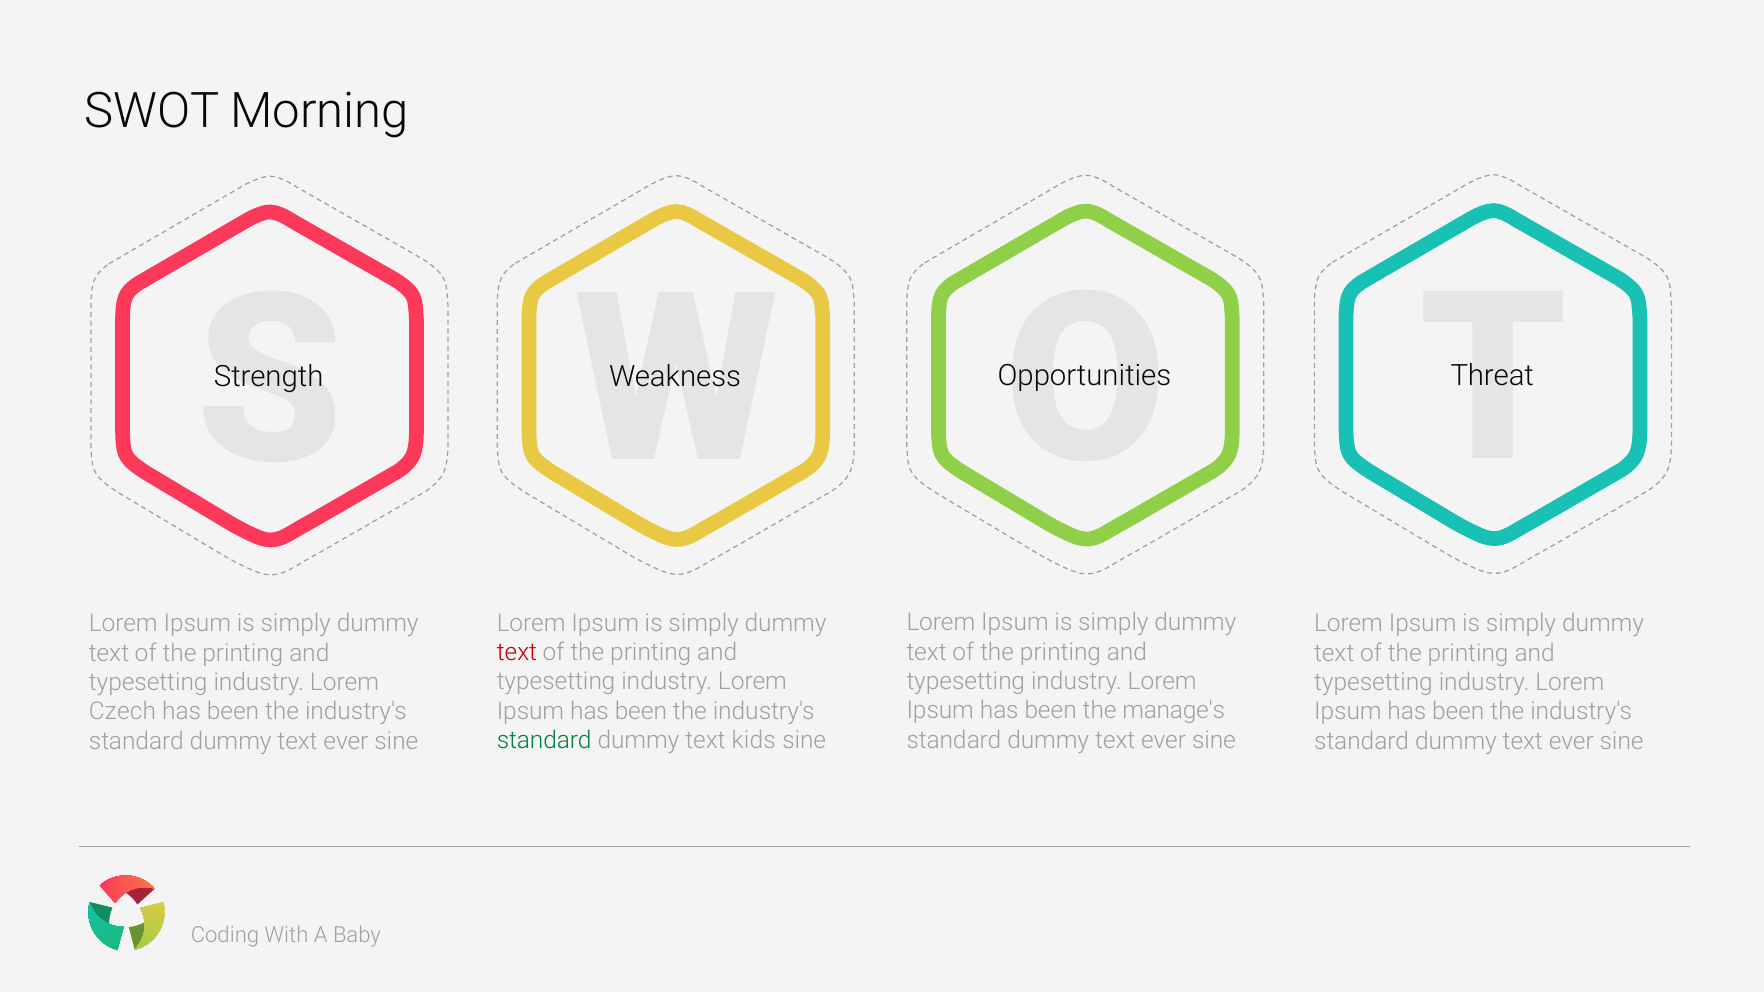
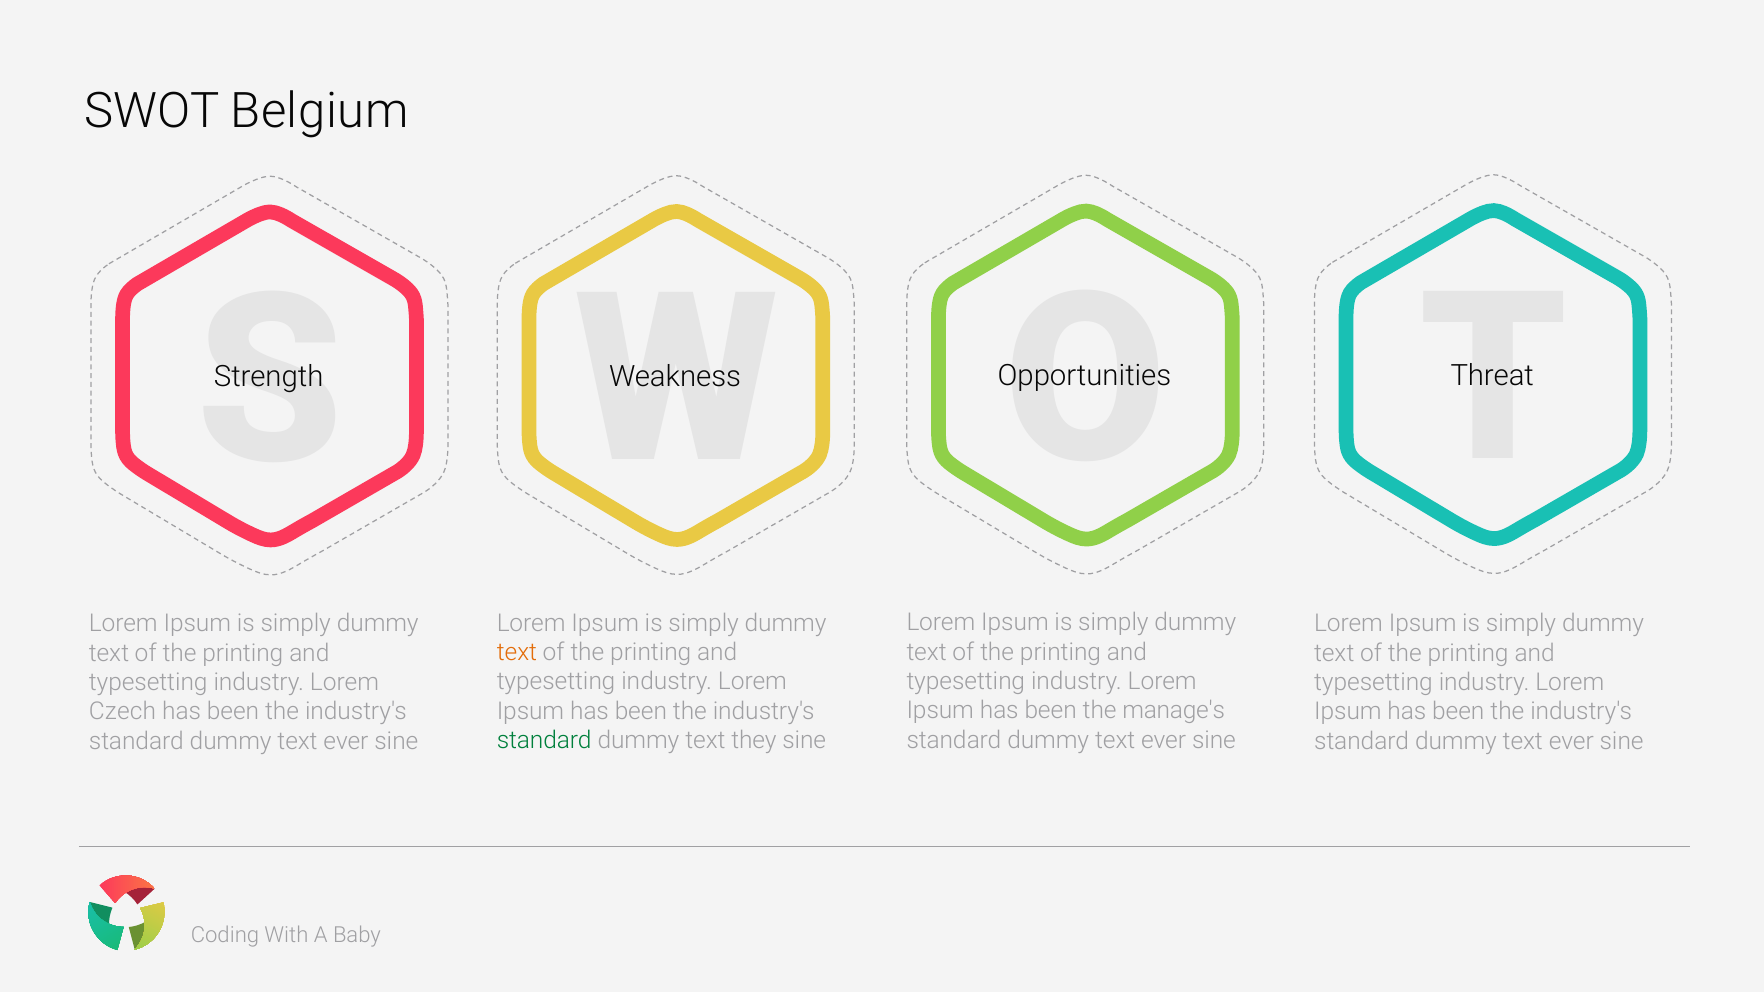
Morning: Morning -> Belgium
text at (517, 653) colour: red -> orange
kids: kids -> they
